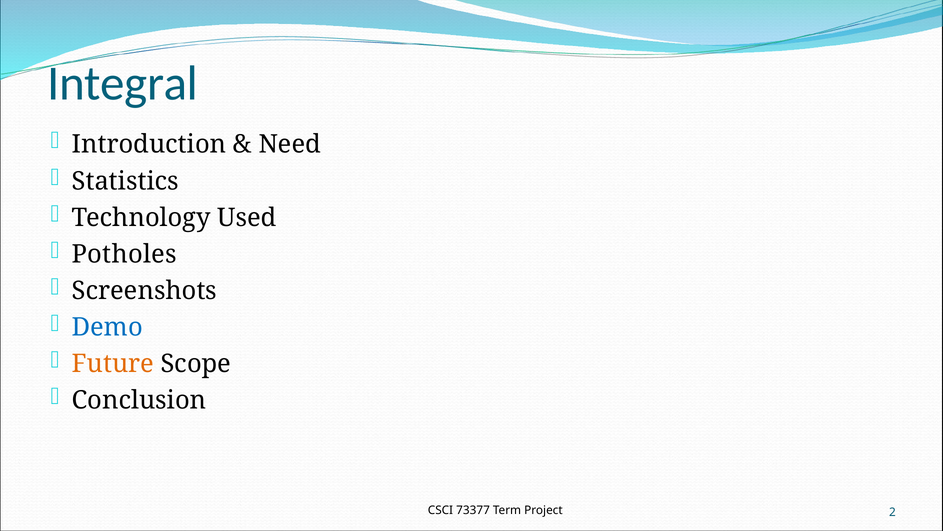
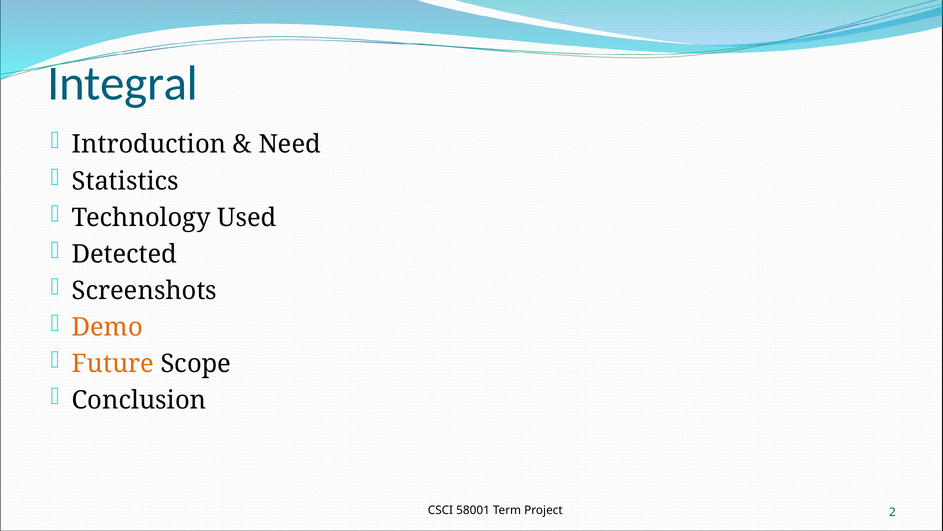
Potholes: Potholes -> Detected
Demo colour: blue -> orange
73377: 73377 -> 58001
